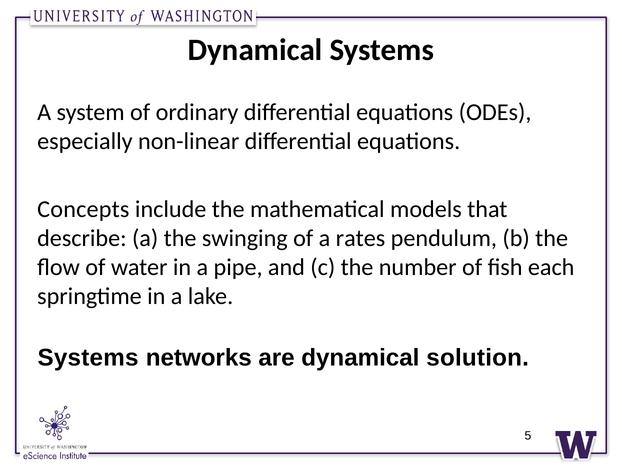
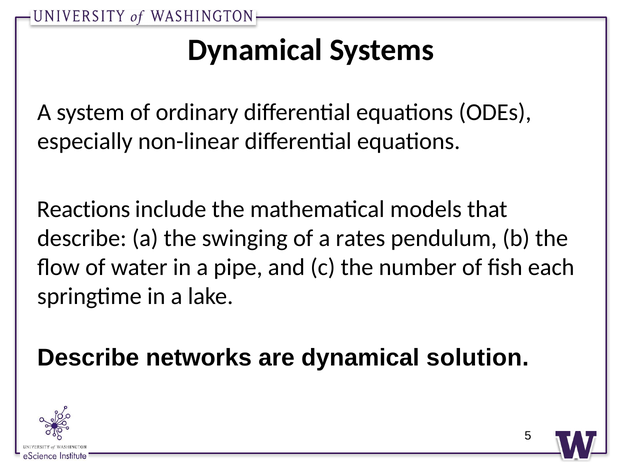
Concepts: Concepts -> Reactions
Systems at (88, 358): Systems -> Describe
